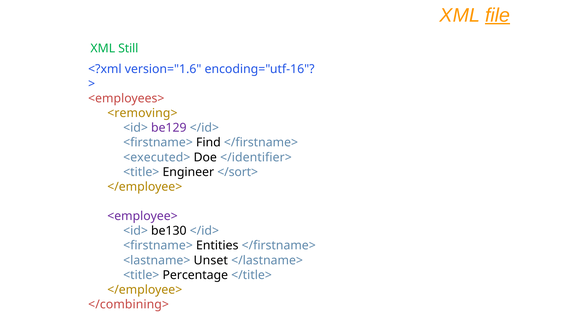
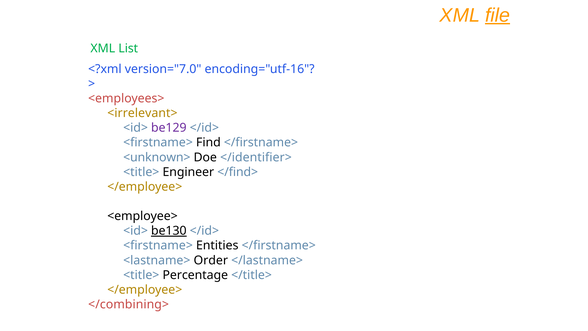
Still: Still -> List
version="1.6: version="1.6 -> version="7.0
<removing>: <removing> -> <irrelevant>
<executed>: <executed> -> <unknown>
</sort>: </sort> -> </find>
<employee> colour: purple -> black
be130 underline: none -> present
Unset: Unset -> Order
